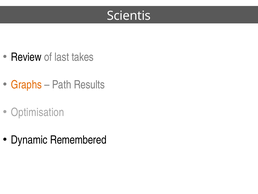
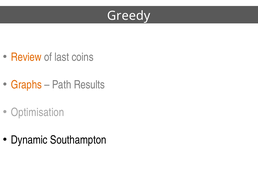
Scientis: Scientis -> Greedy
Review colour: black -> orange
takes: takes -> coins
Remembered: Remembered -> Southampton
